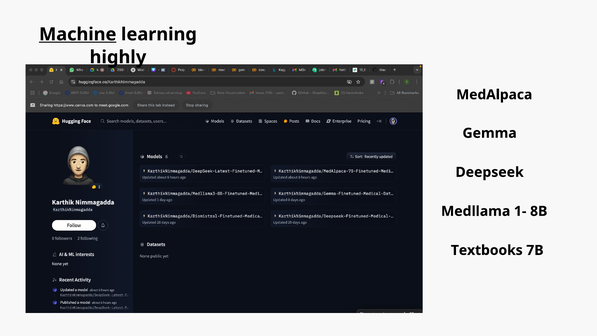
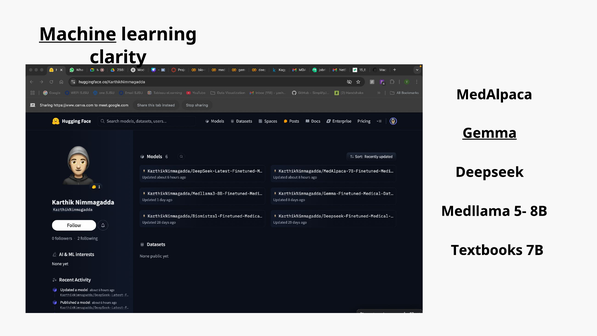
highly: highly -> clarity
Gemma underline: none -> present
1-: 1- -> 5-
